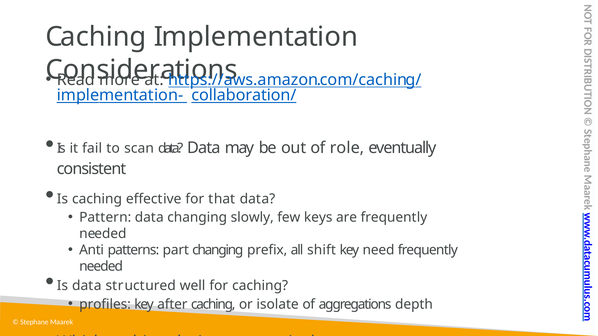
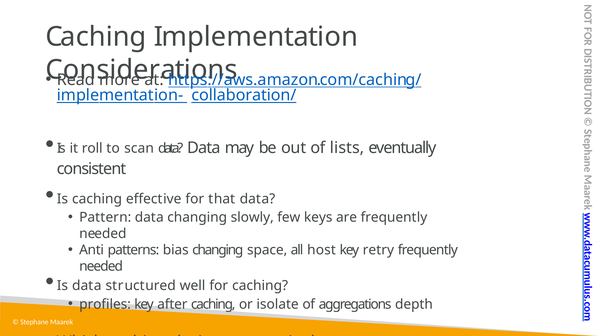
fail: fail -> roll
role: role -> lists
part: part -> bias
prefix: prefix -> space
shift: shift -> host
need: need -> retry
